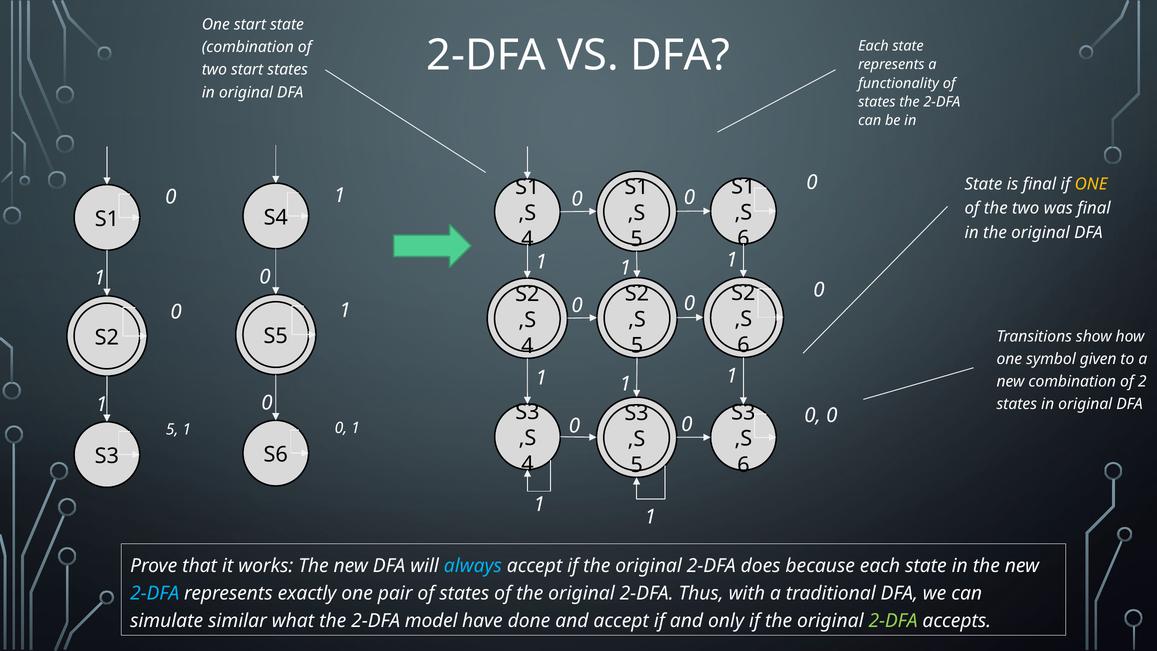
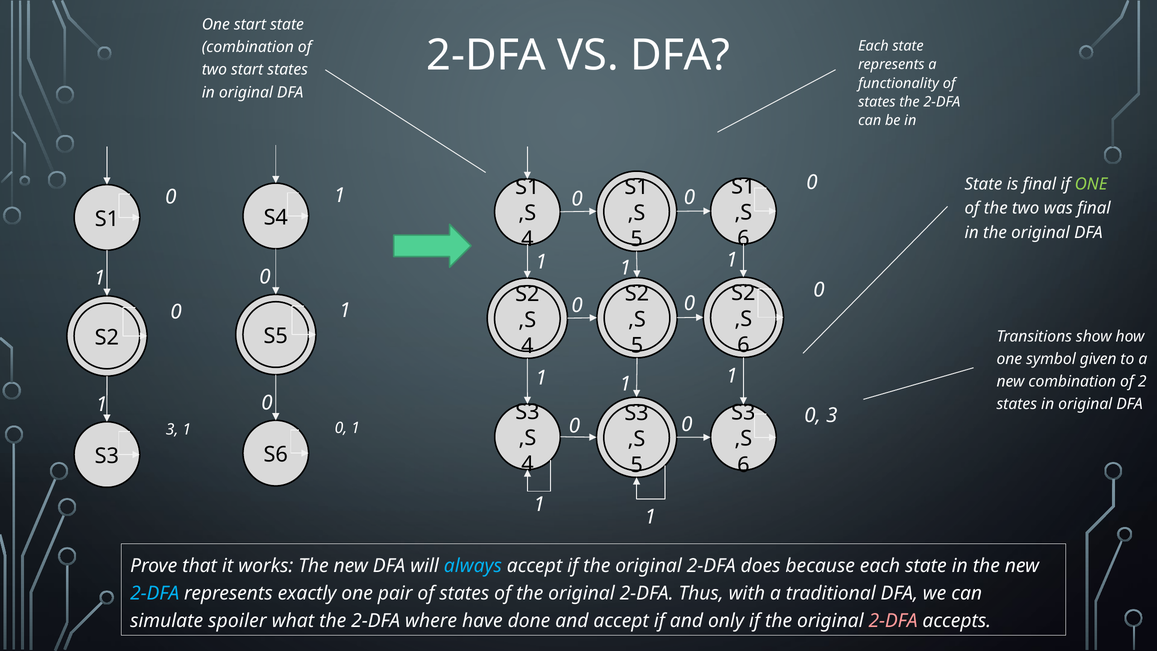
ONE at (1091, 184) colour: yellow -> light green
0 at (832, 415): 0 -> 3
5 at (172, 429): 5 -> 3
similar: similar -> spoiler
model: model -> where
2-DFA at (893, 621) colour: light green -> pink
